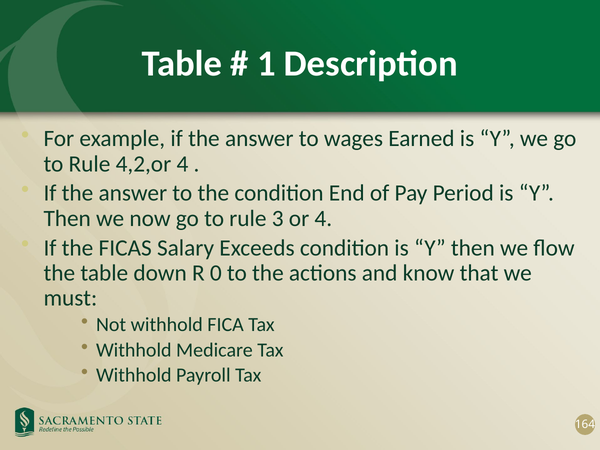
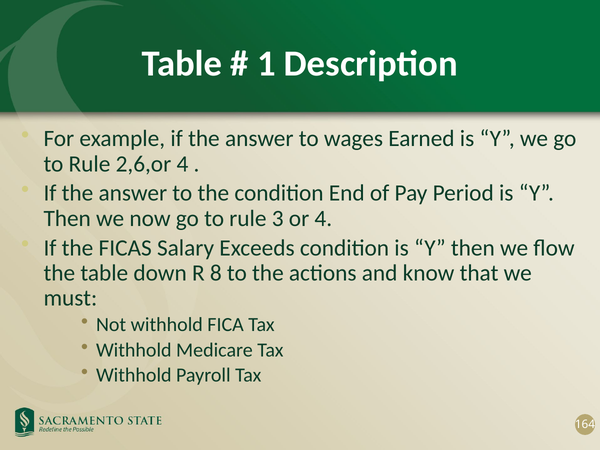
4,2,or: 4,2,or -> 2,6,or
0: 0 -> 8
